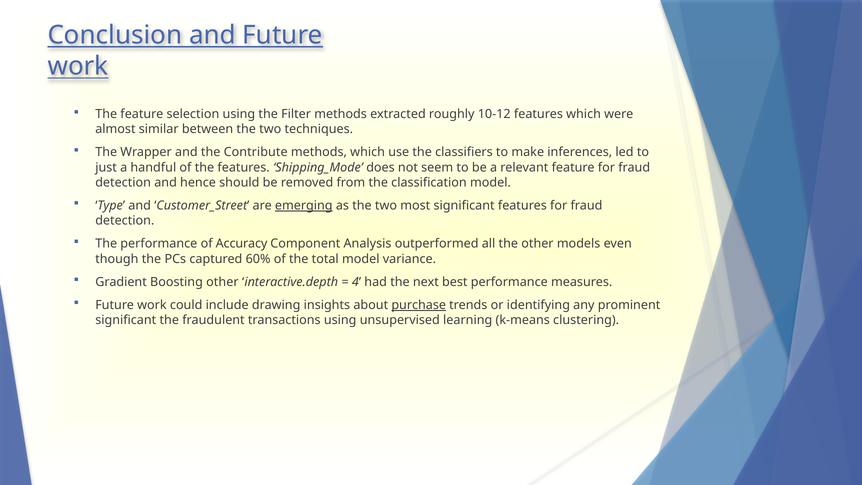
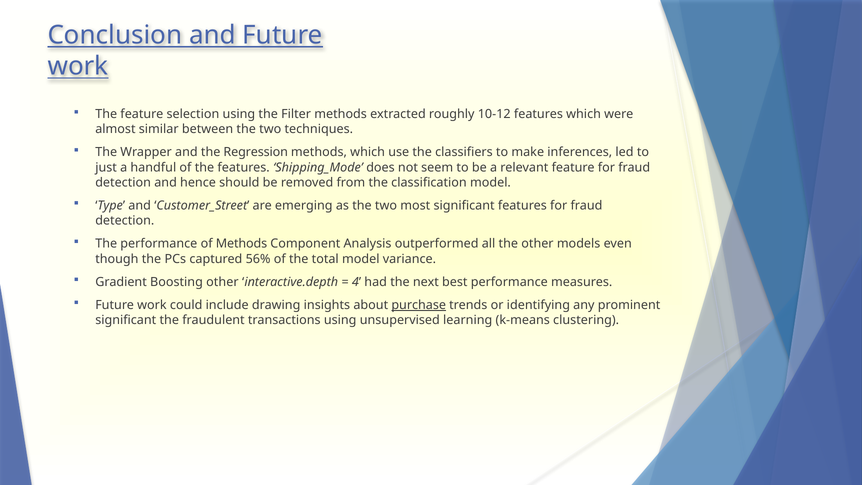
Contribute: Contribute -> Regression
emerging underline: present -> none
of Accuracy: Accuracy -> Methods
60%: 60% -> 56%
